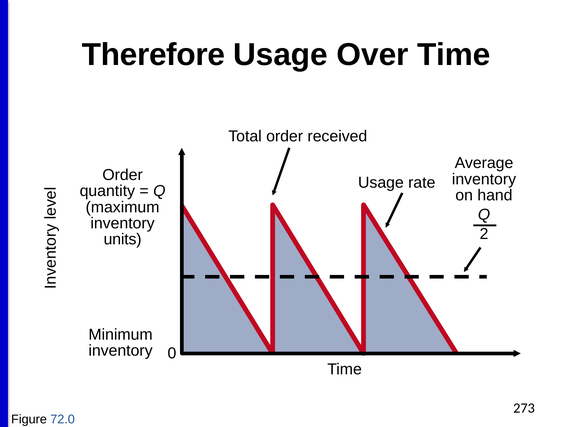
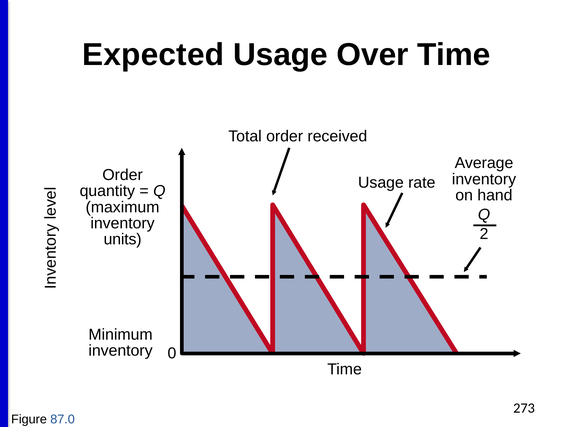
Therefore: Therefore -> Expected
72.0: 72.0 -> 87.0
